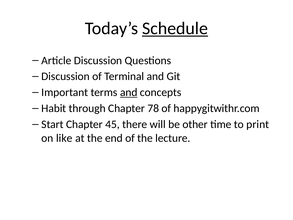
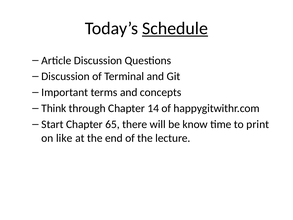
and at (129, 92) underline: present -> none
Habit: Habit -> Think
78: 78 -> 14
45: 45 -> 65
other: other -> know
